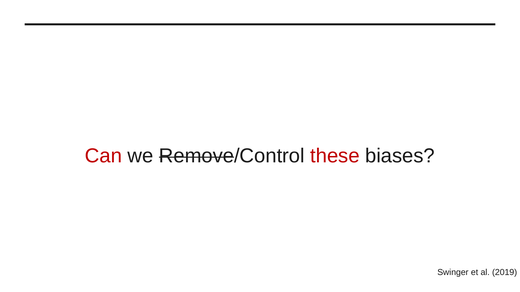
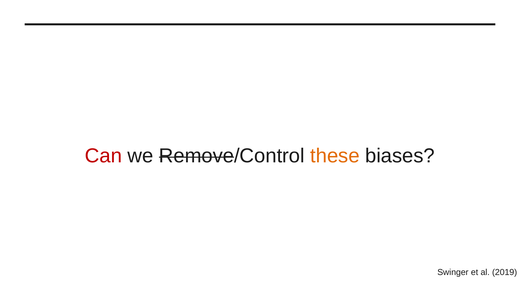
these colour: red -> orange
